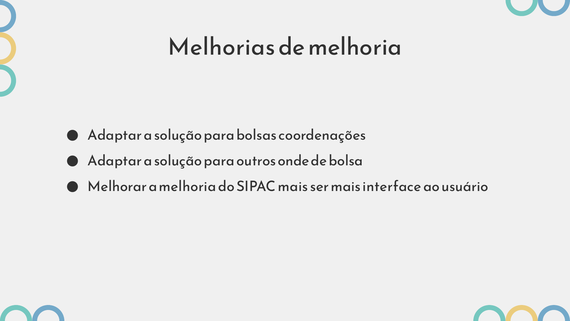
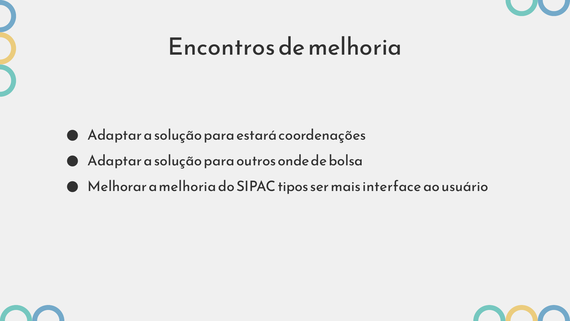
Melhorias: Melhorias -> Encontros
bolsas: bolsas -> estará
SIPAC mais: mais -> tipos
